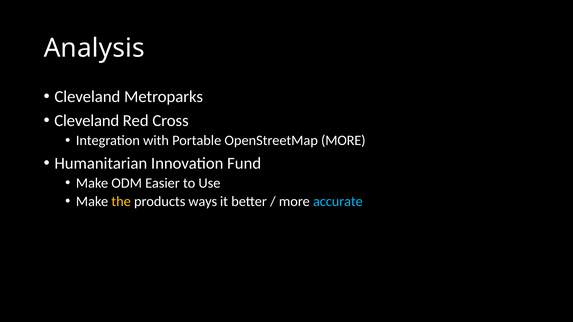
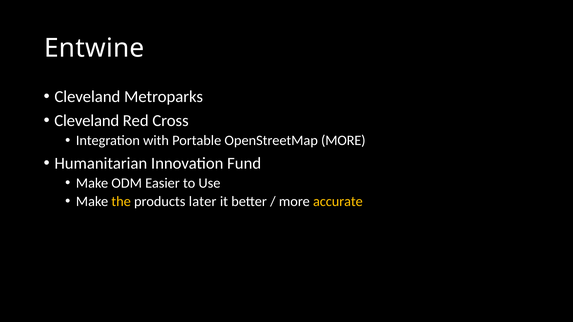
Analysis: Analysis -> Entwine
ways: ways -> later
accurate colour: light blue -> yellow
